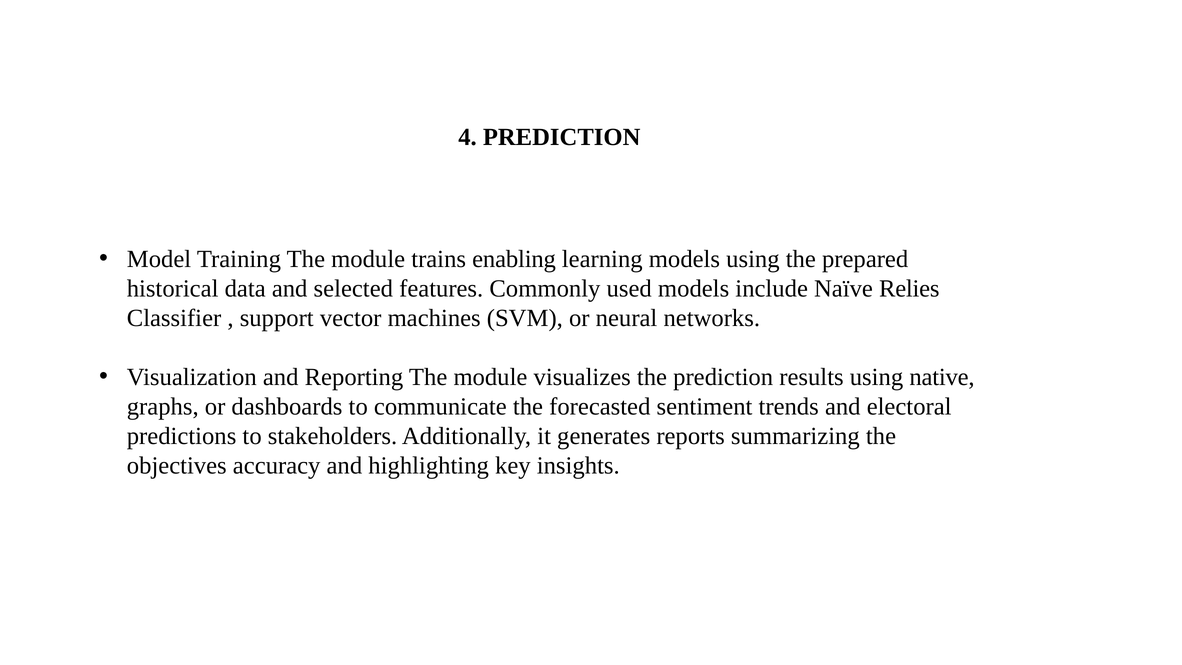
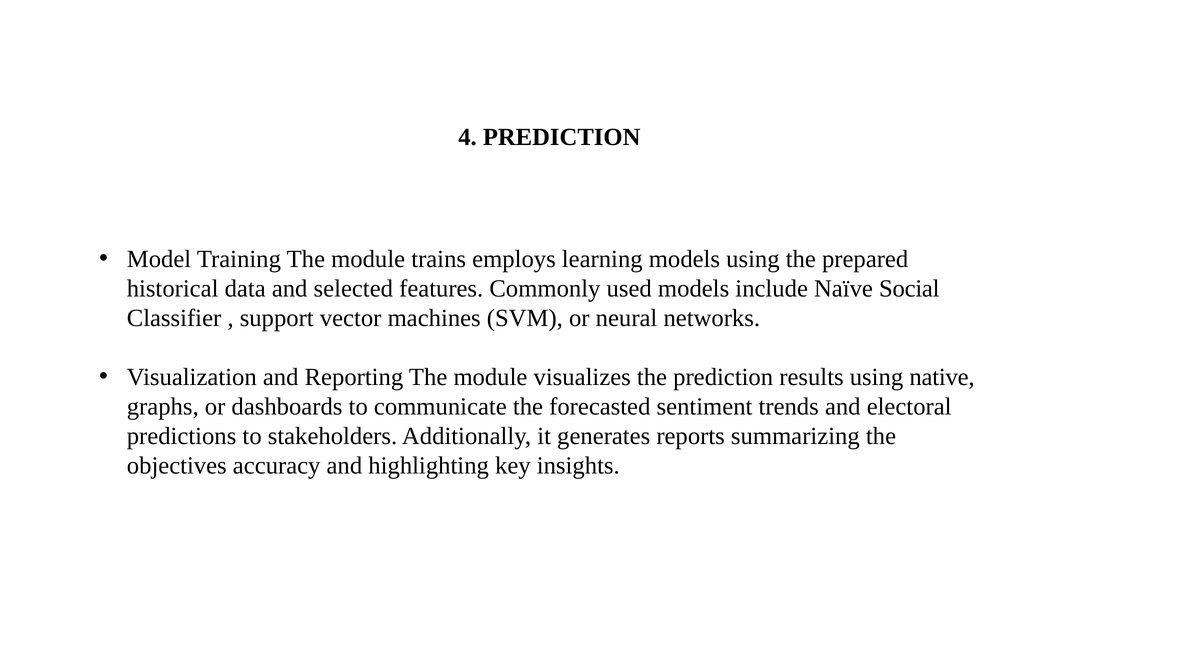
enabling: enabling -> employs
Relies: Relies -> Social
